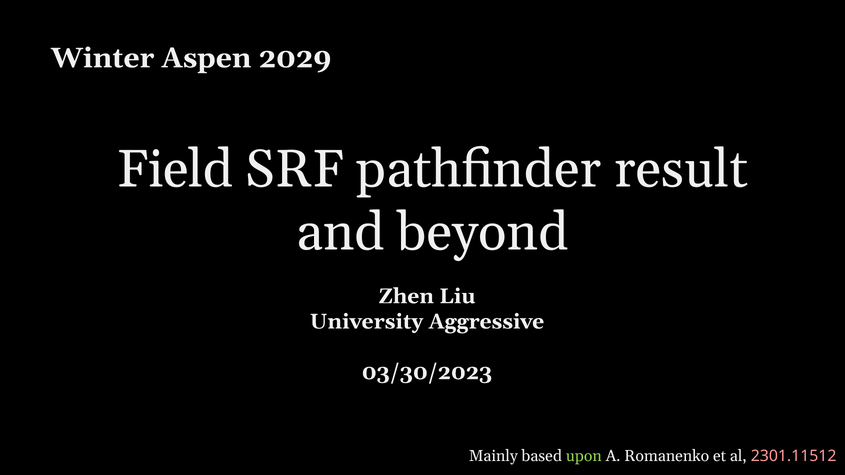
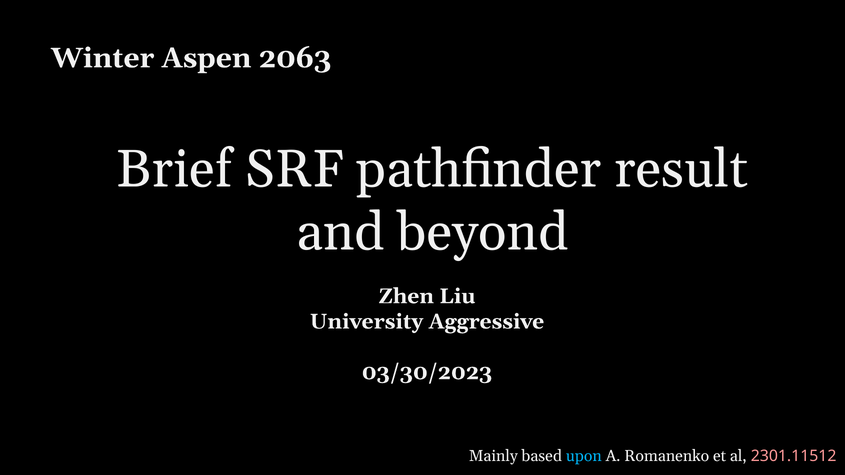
2029: 2029 -> 2063
Field: Field -> Brief
upon colour: light green -> light blue
